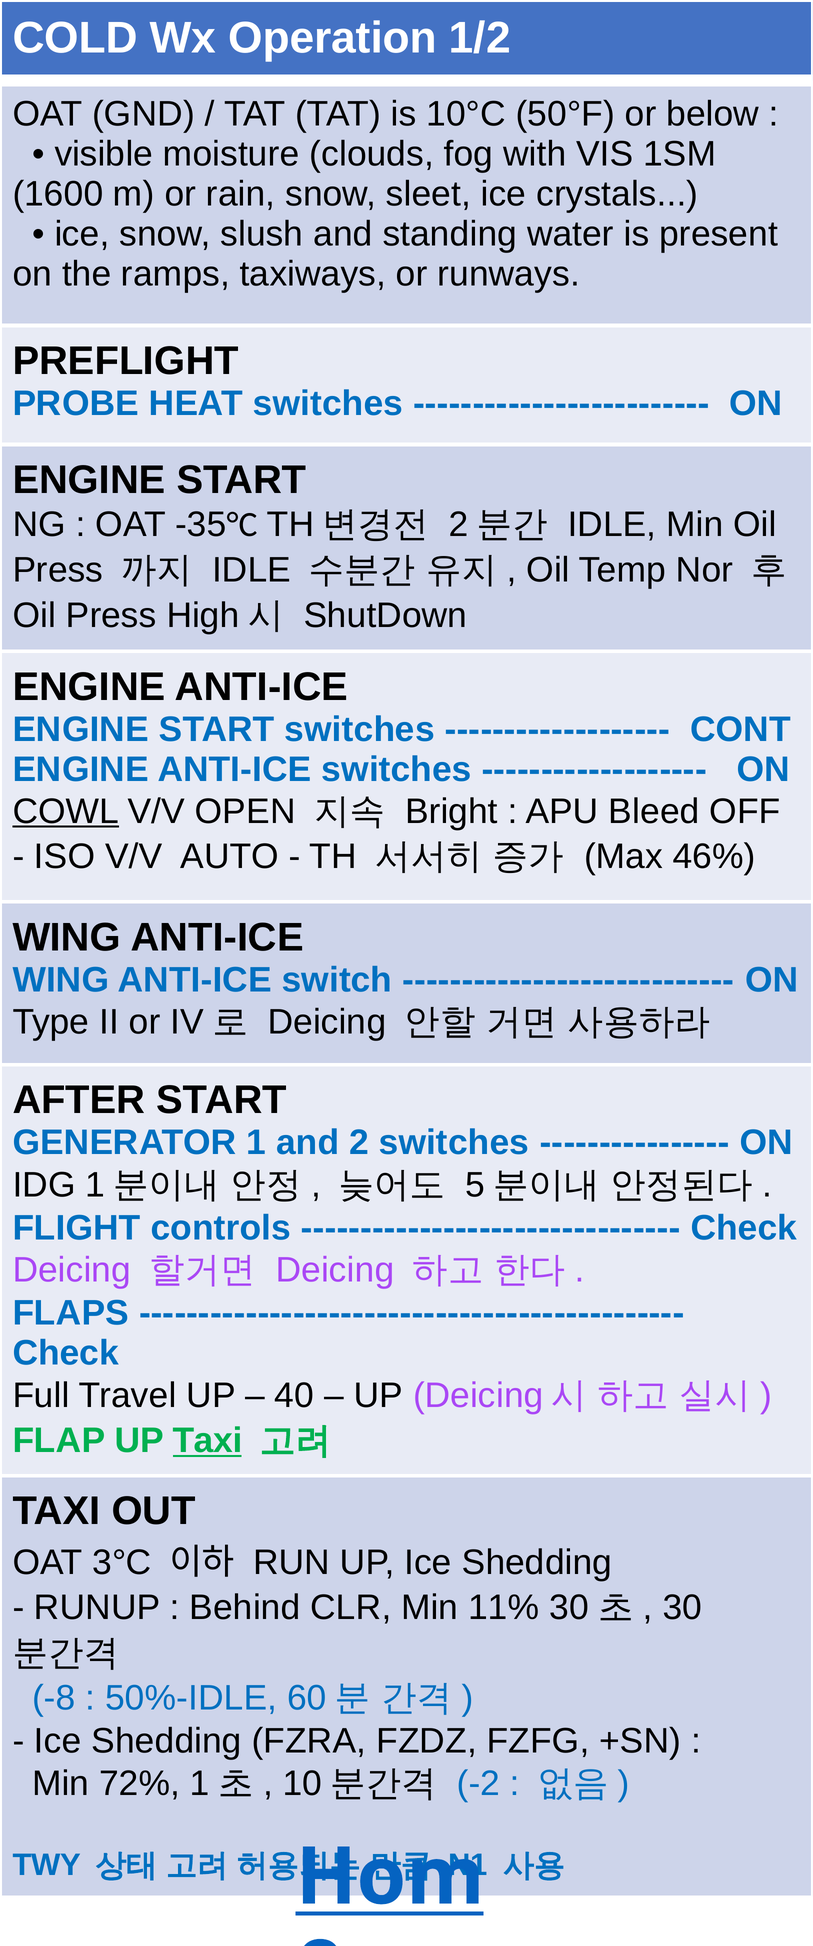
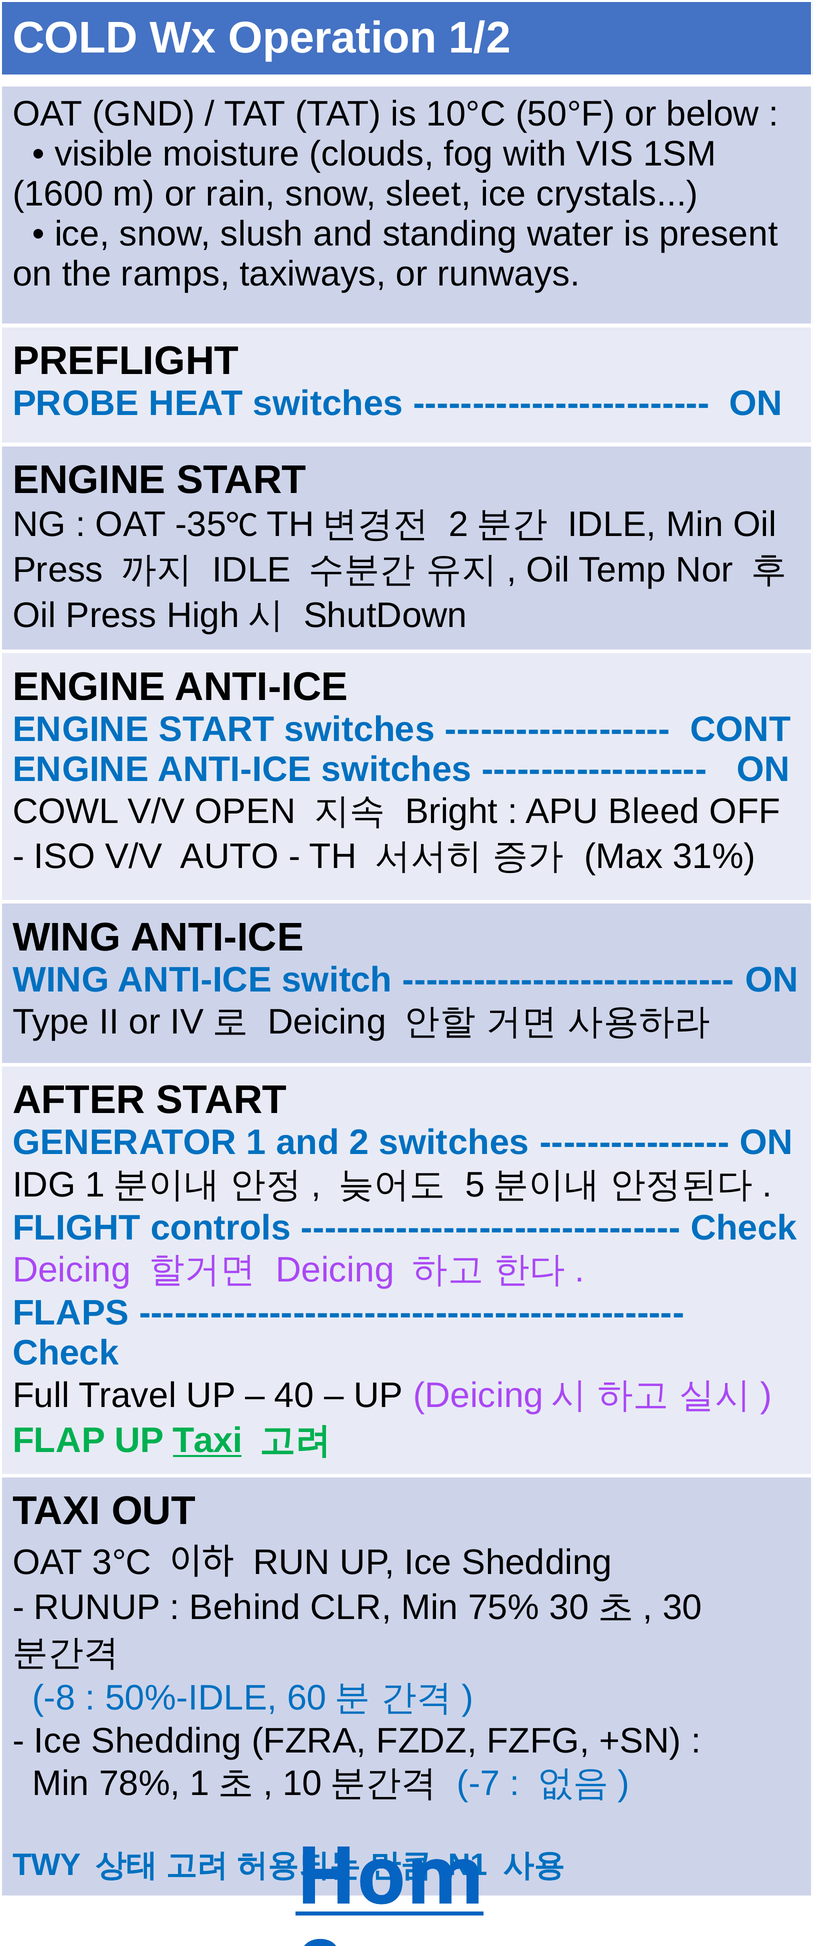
COWL underline: present -> none
46%: 46% -> 31%
11%: 11% -> 75%
72%: 72% -> 78%
-2: -2 -> -7
